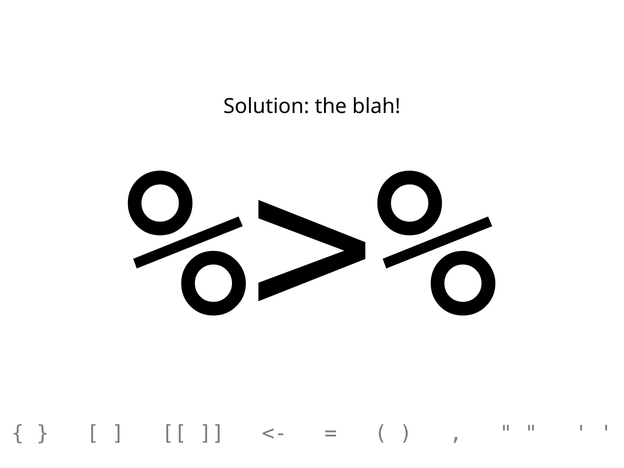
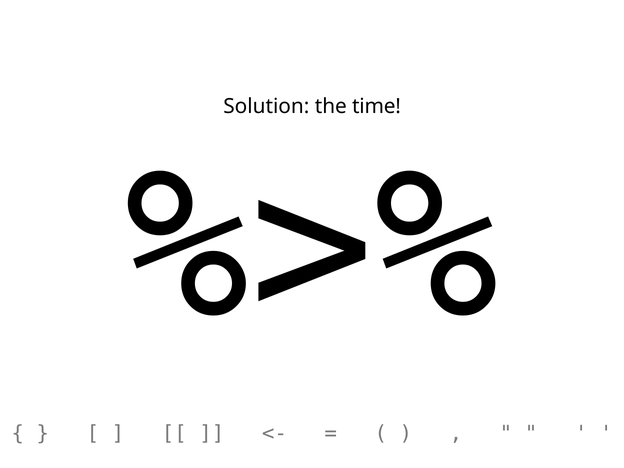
blah: blah -> time
